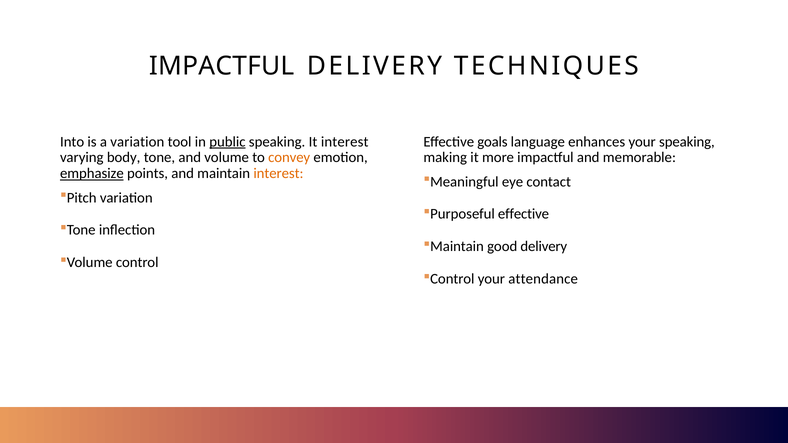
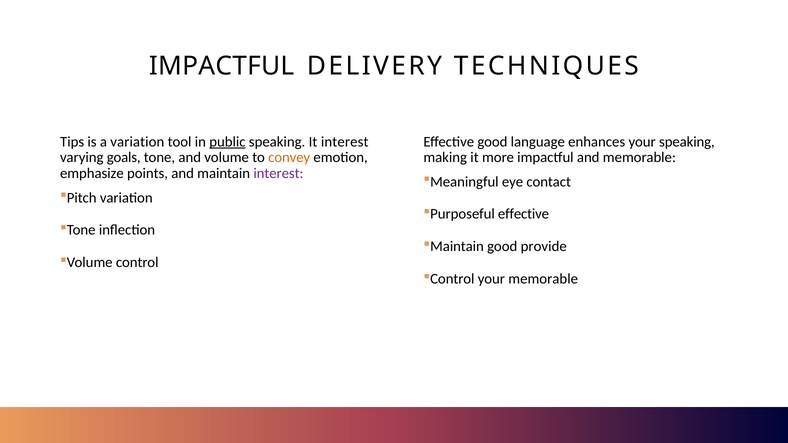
Into: Into -> Tips
Effective goals: goals -> good
body: body -> goals
emphasize underline: present -> none
interest at (278, 174) colour: orange -> purple
good delivery: delivery -> provide
your attendance: attendance -> memorable
